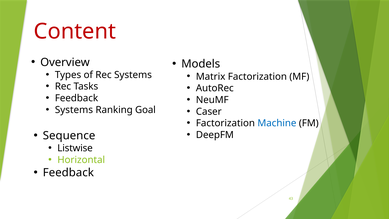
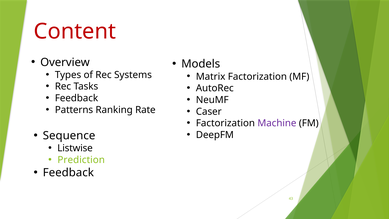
Systems at (74, 110): Systems -> Patterns
Goal: Goal -> Rate
Machine colour: blue -> purple
Horizontal: Horizontal -> Prediction
